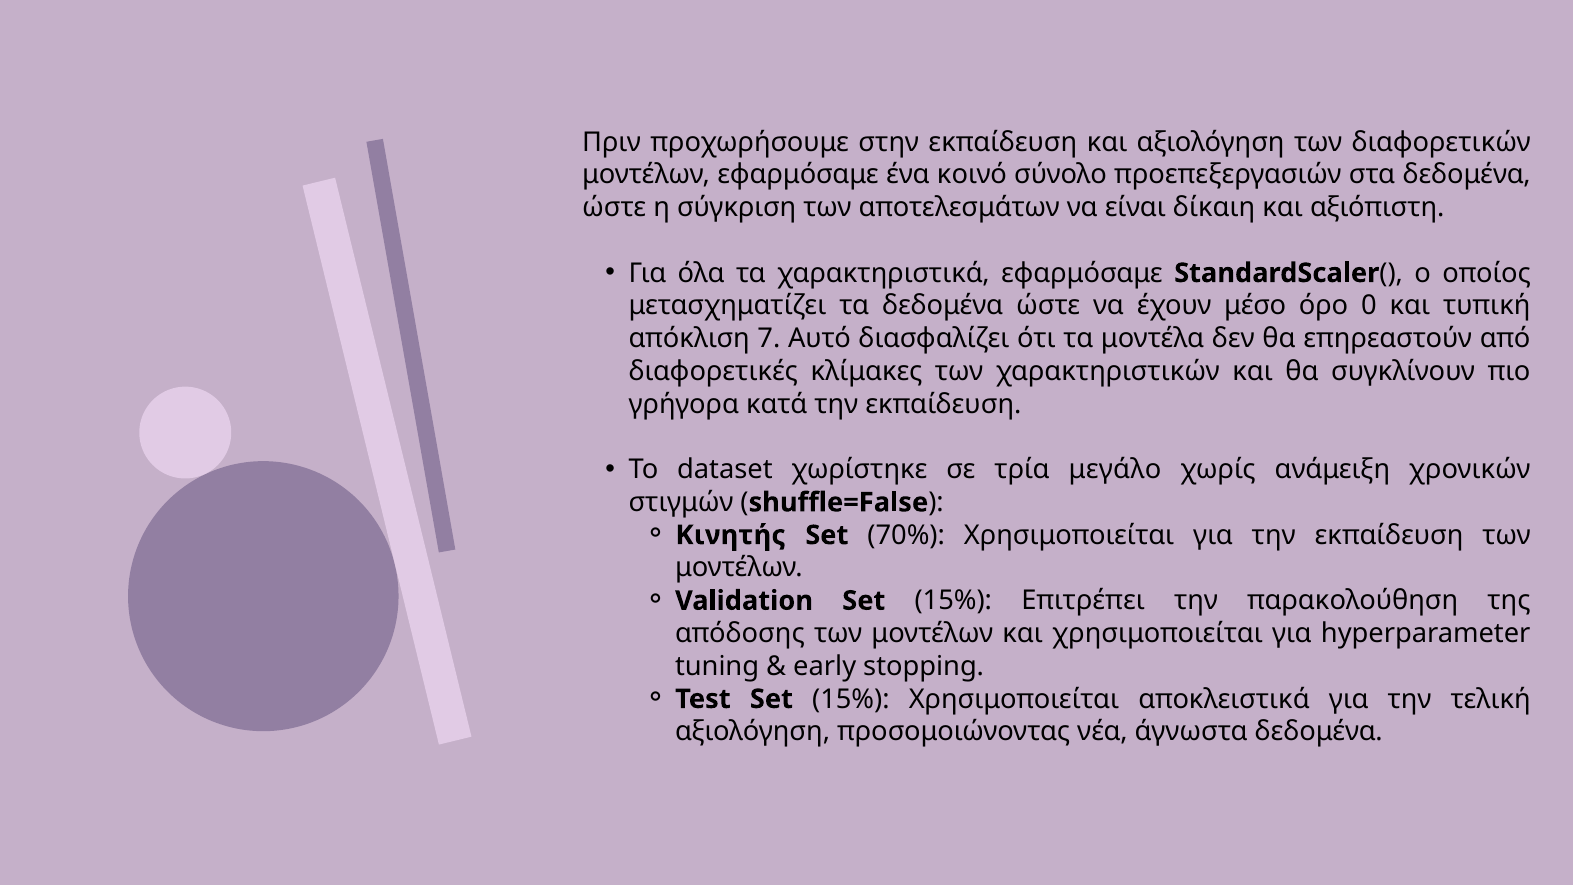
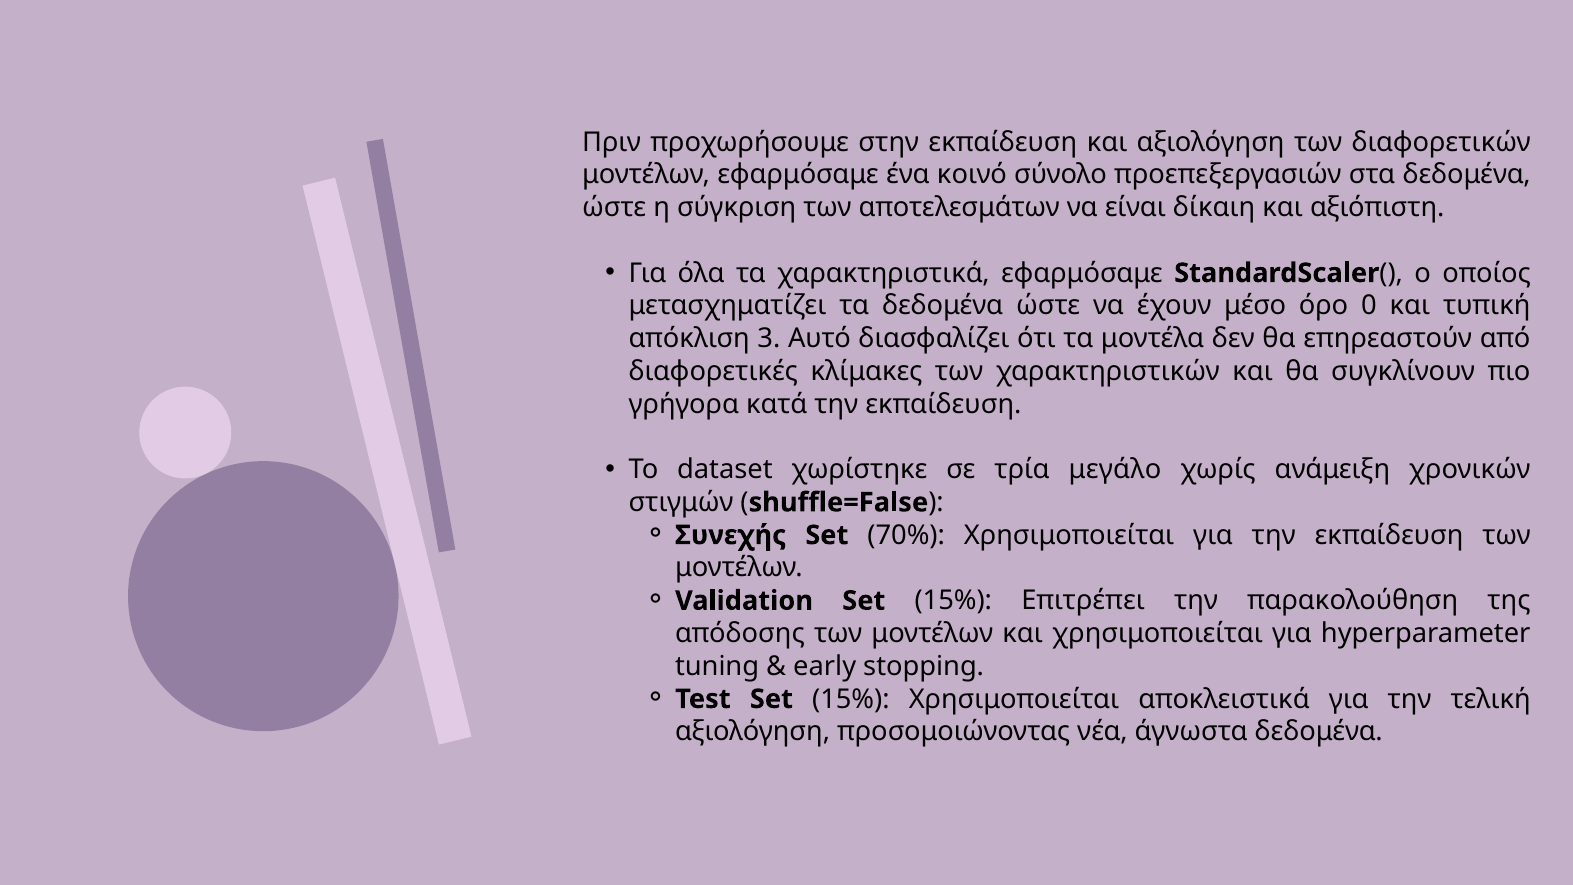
7: 7 -> 3
Κινητής: Κινητής -> Συνεχής
